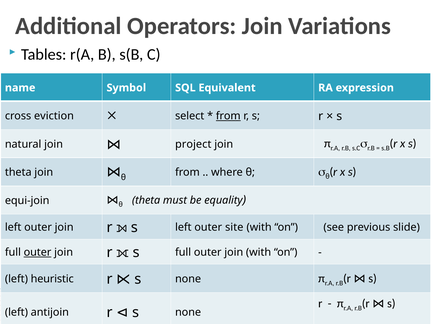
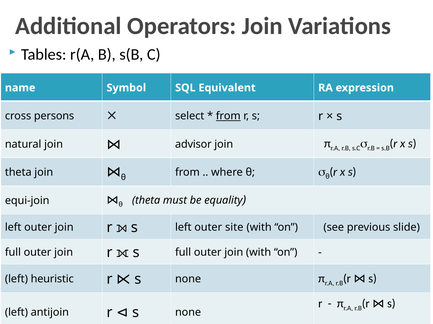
eviction: eviction -> persons
project: project -> advisor
outer at (38, 253) underline: present -> none
